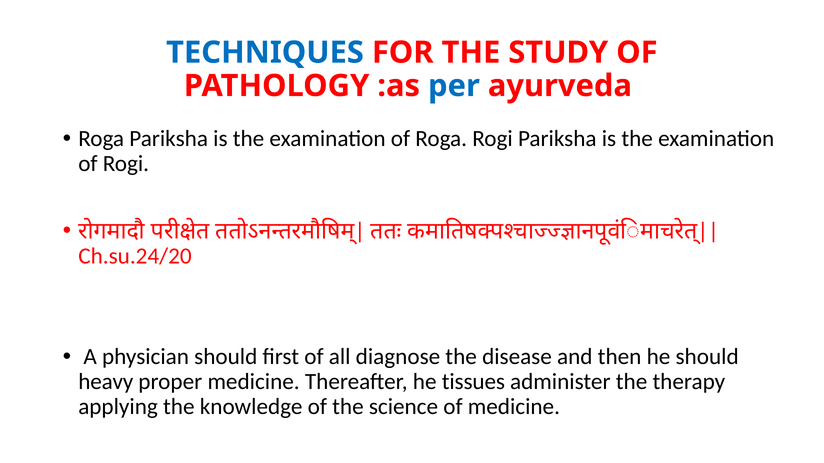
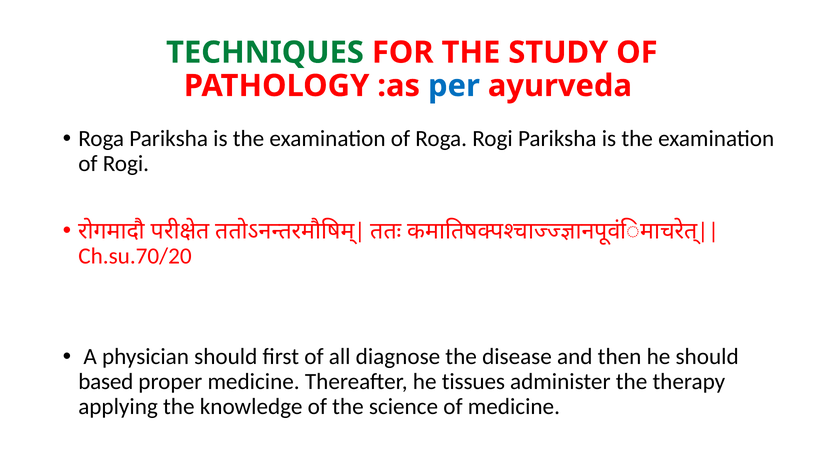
TECHNIQUES colour: blue -> green
Ch.su.24/20: Ch.su.24/20 -> Ch.su.70/20
heavy: heavy -> based
